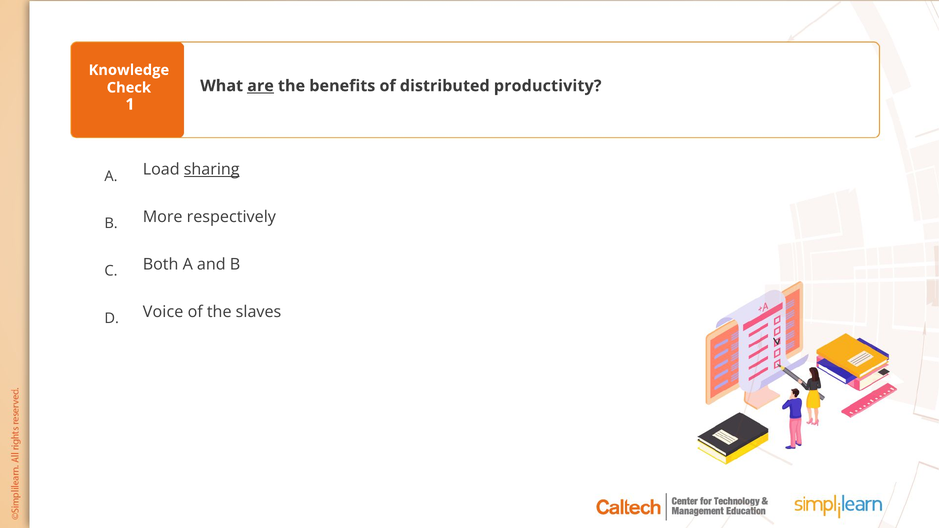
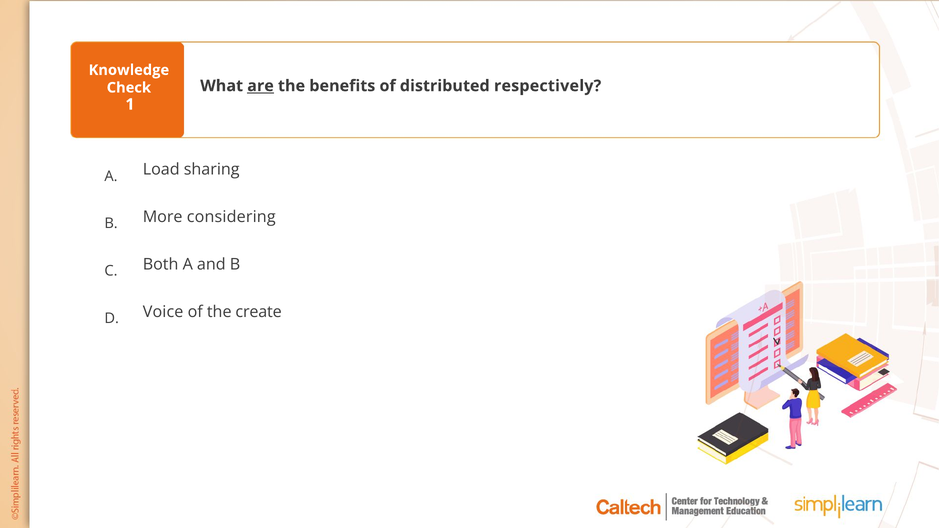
productivity: productivity -> respectively
sharing underline: present -> none
respectively: respectively -> considering
slaves: slaves -> create
